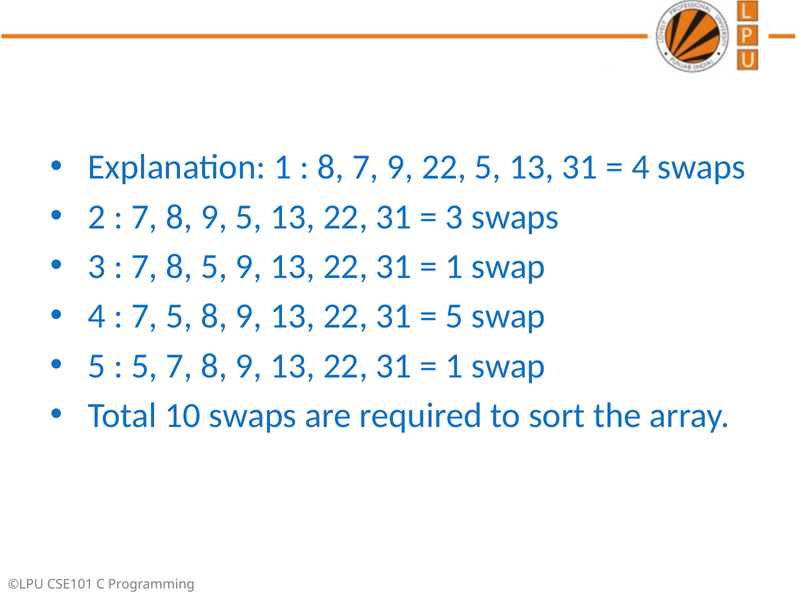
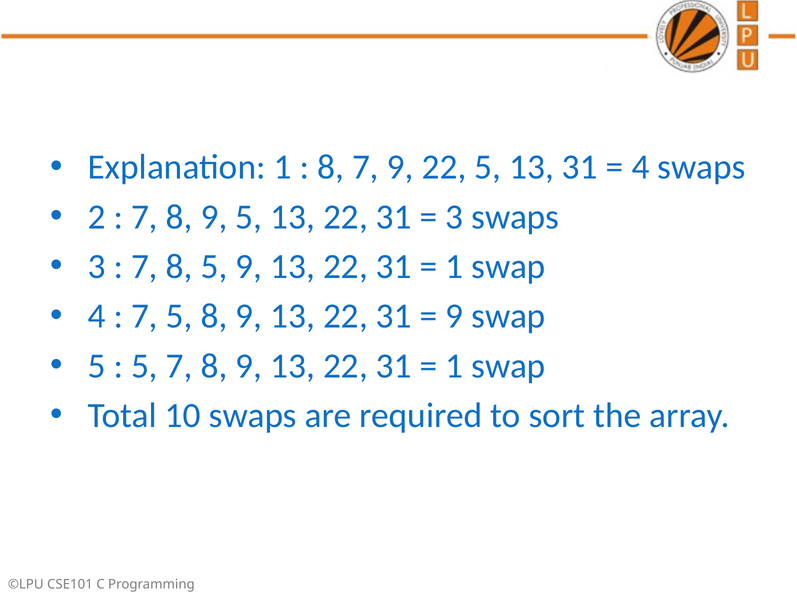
5 at (454, 316): 5 -> 9
